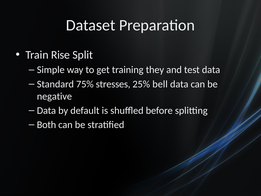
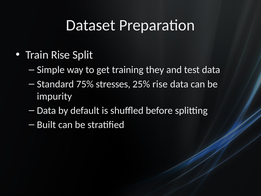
25% bell: bell -> rise
negative: negative -> impurity
Both: Both -> Built
